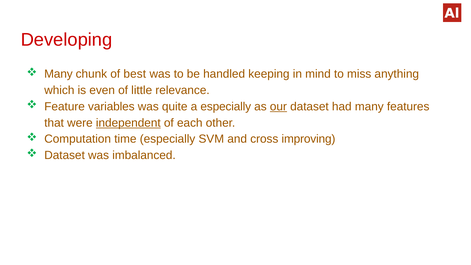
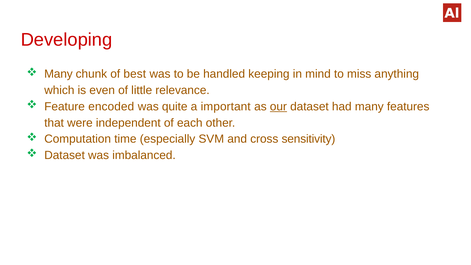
variables: variables -> encoded
a especially: especially -> important
independent underline: present -> none
improving: improving -> sensitivity
